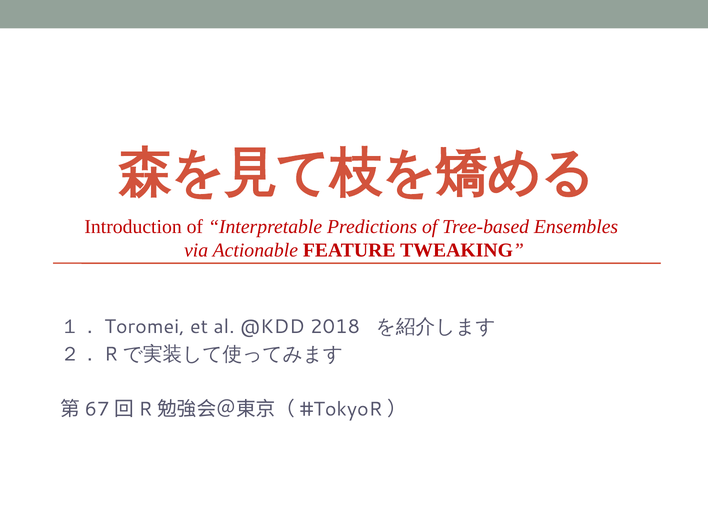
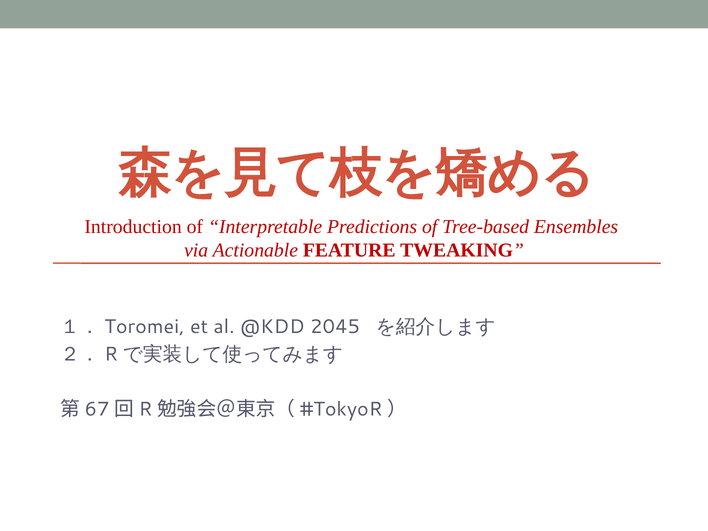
2018: 2018 -> 2045
